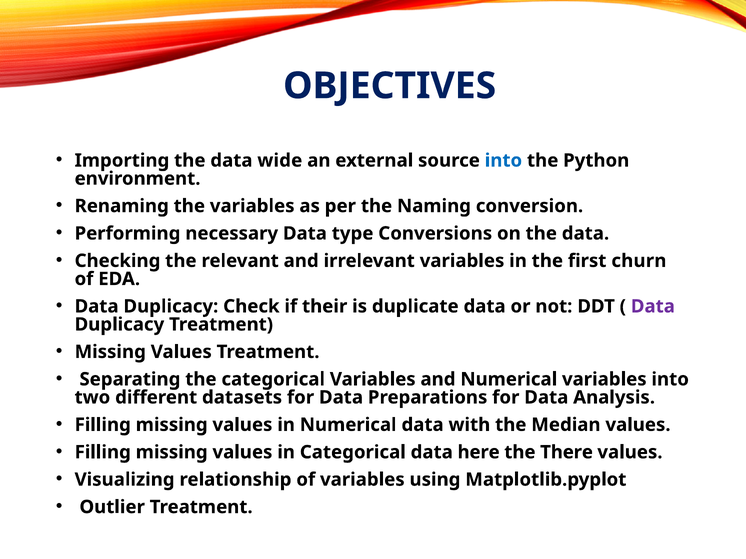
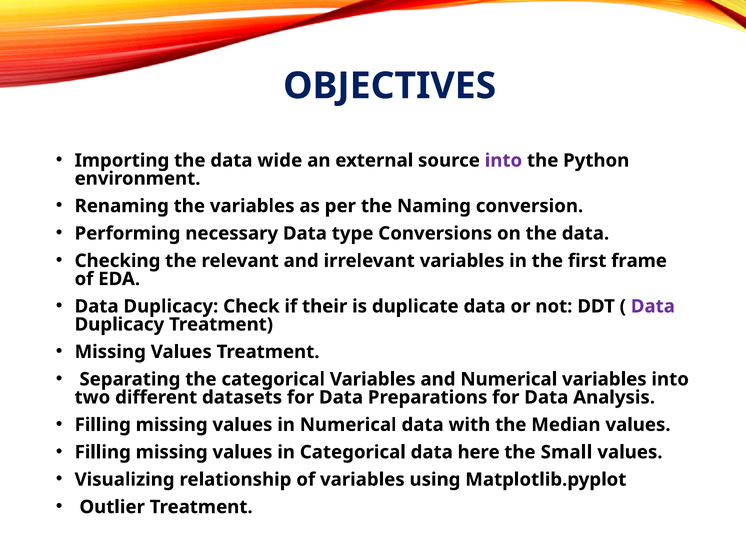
into at (503, 161) colour: blue -> purple
churn: churn -> frame
There: There -> Small
